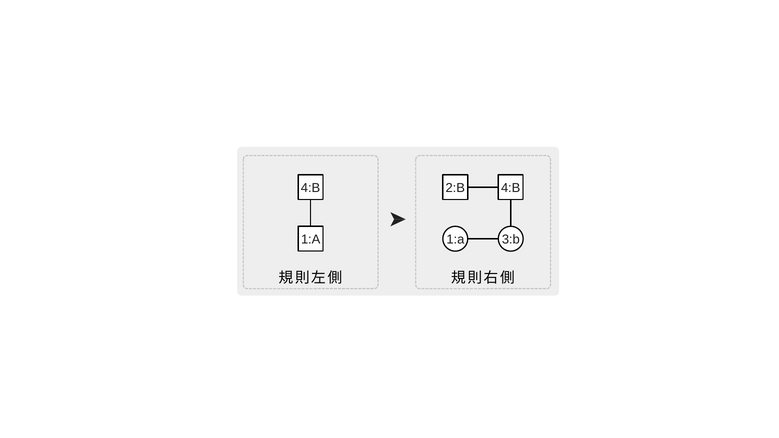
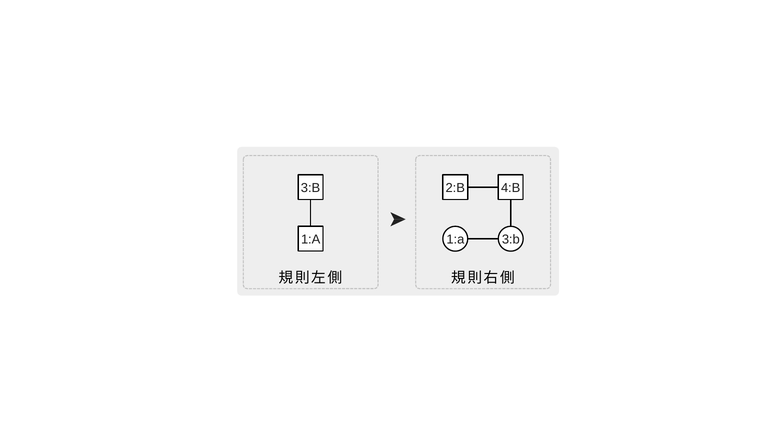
4:B at (311, 188): 4:B -> 3:B
